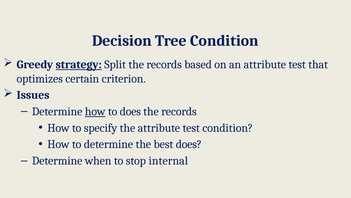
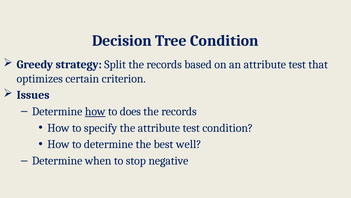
strategy underline: present -> none
best does: does -> well
internal: internal -> negative
